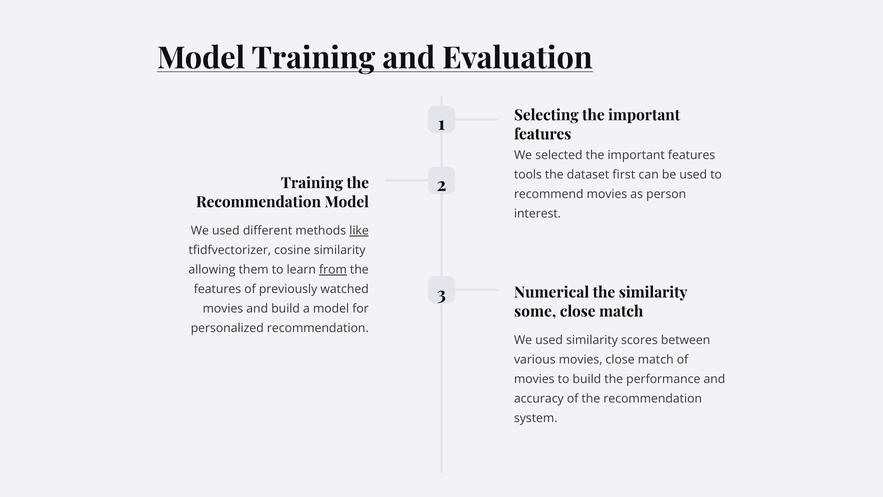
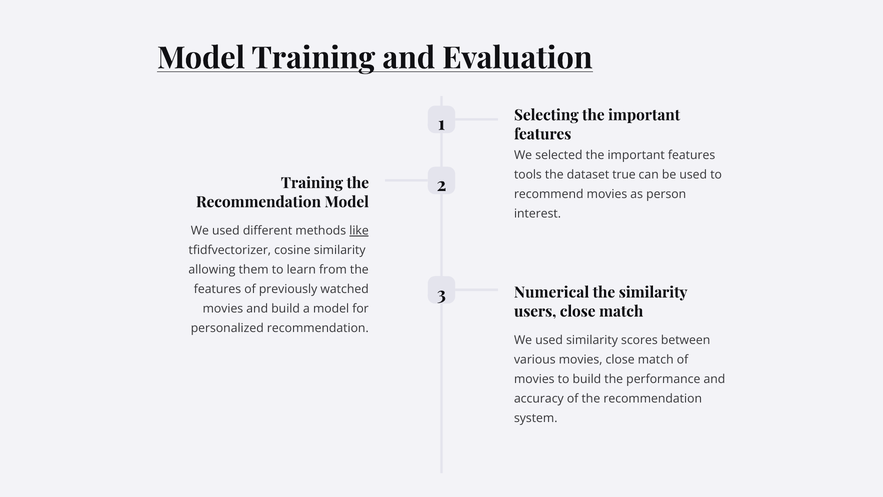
first: first -> true
from underline: present -> none
some: some -> users
